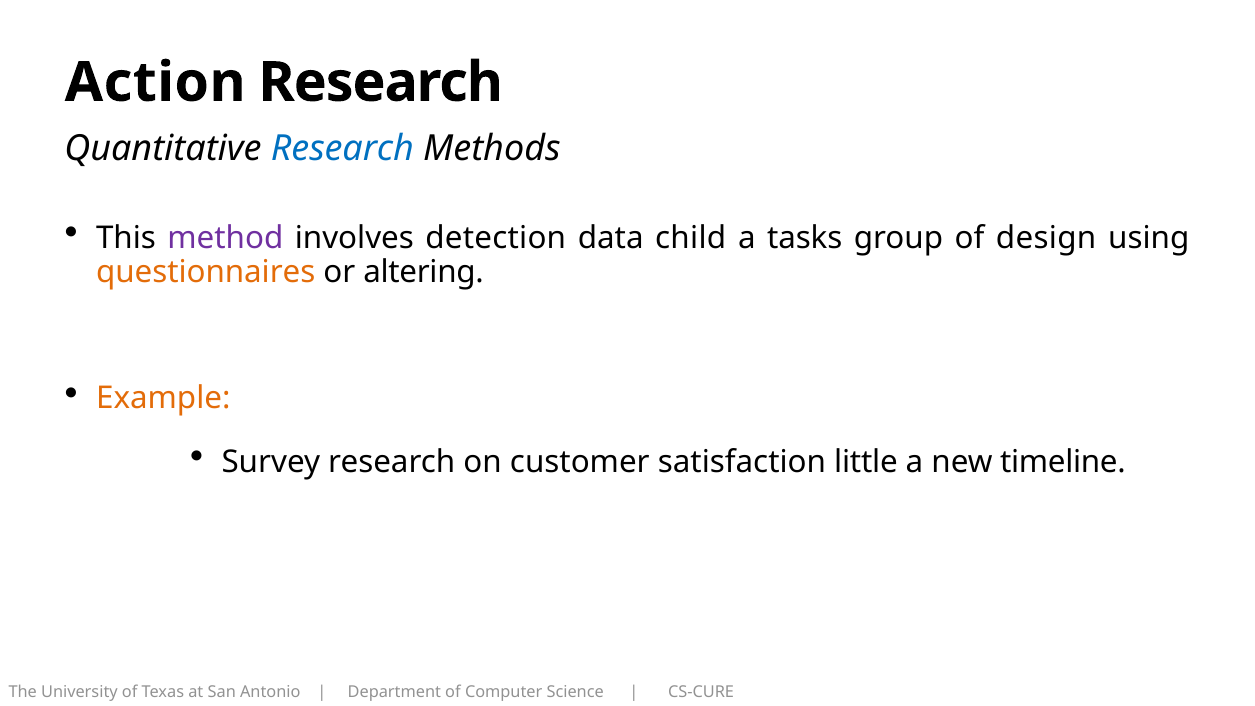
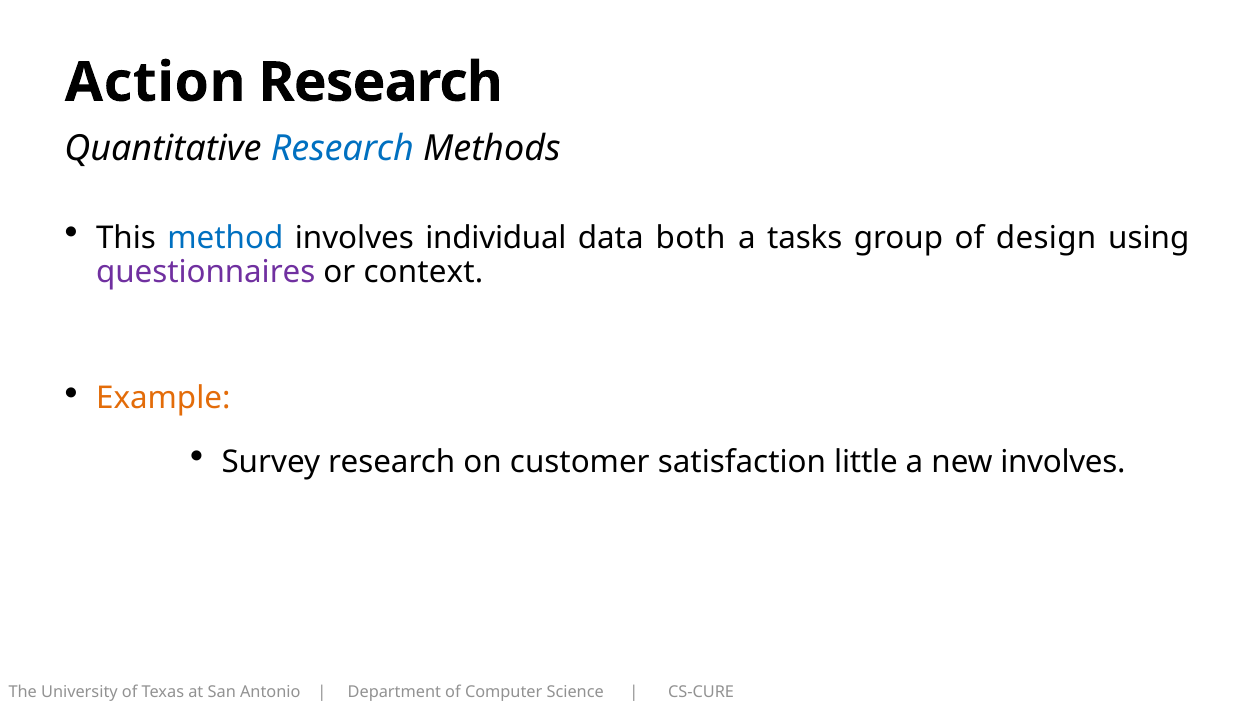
method colour: purple -> blue
detection: detection -> individual
child: child -> both
questionnaires colour: orange -> purple
altering: altering -> context
new timeline: timeline -> involves
